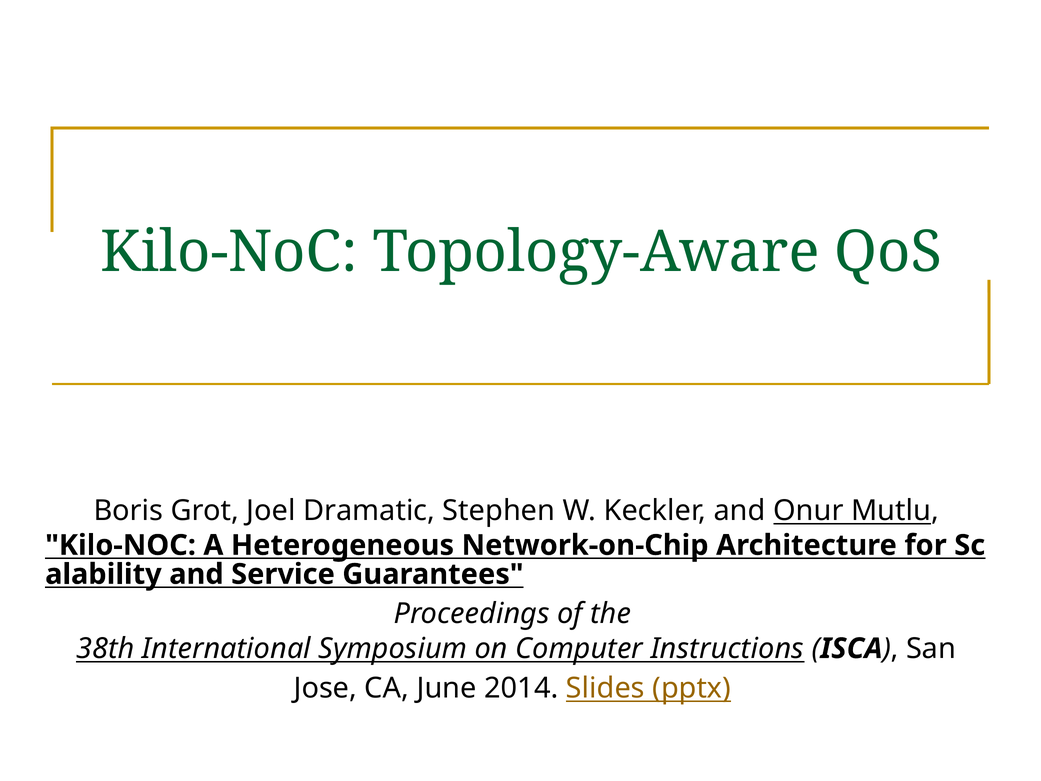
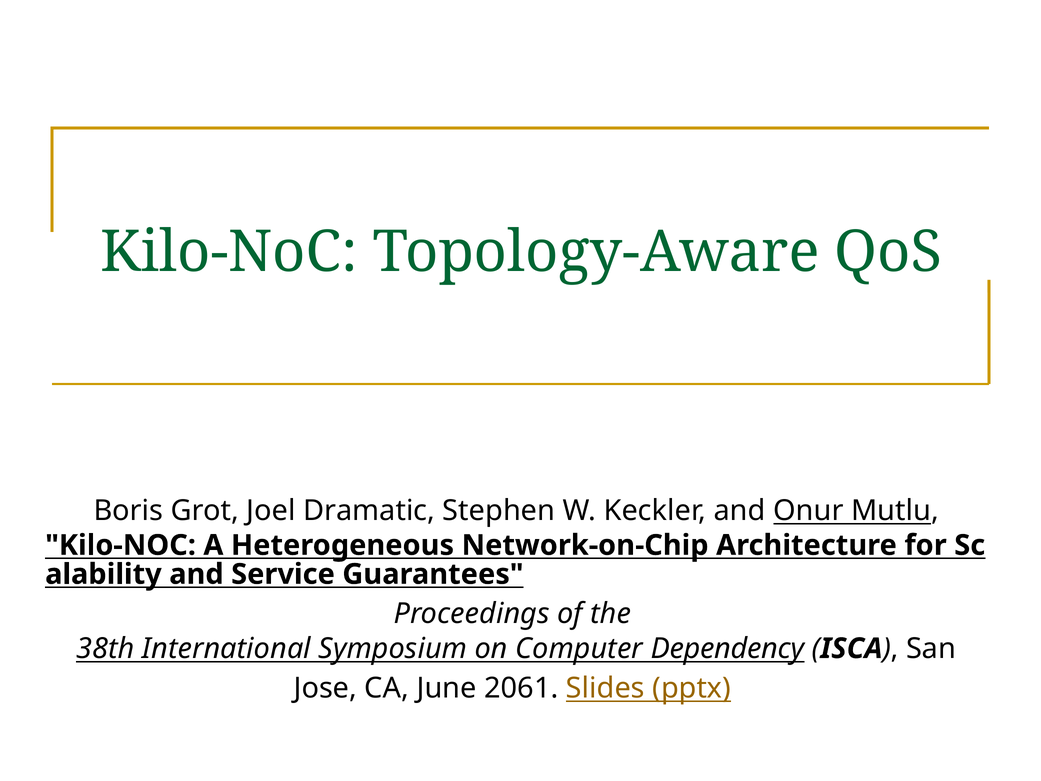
Instructions: Instructions -> Dependency
2014: 2014 -> 2061
